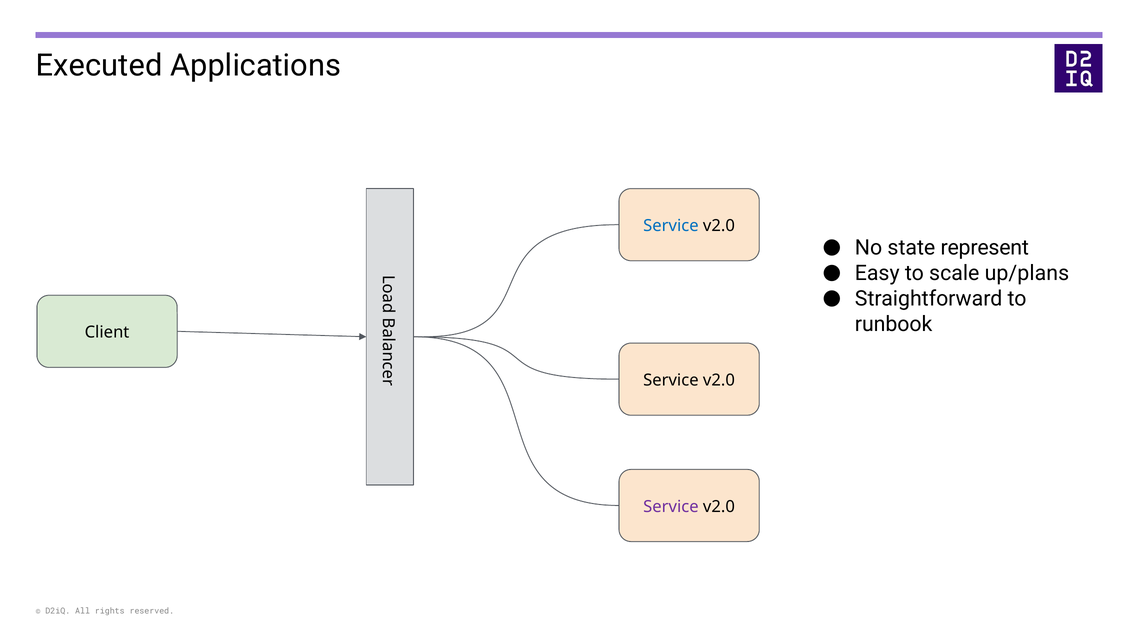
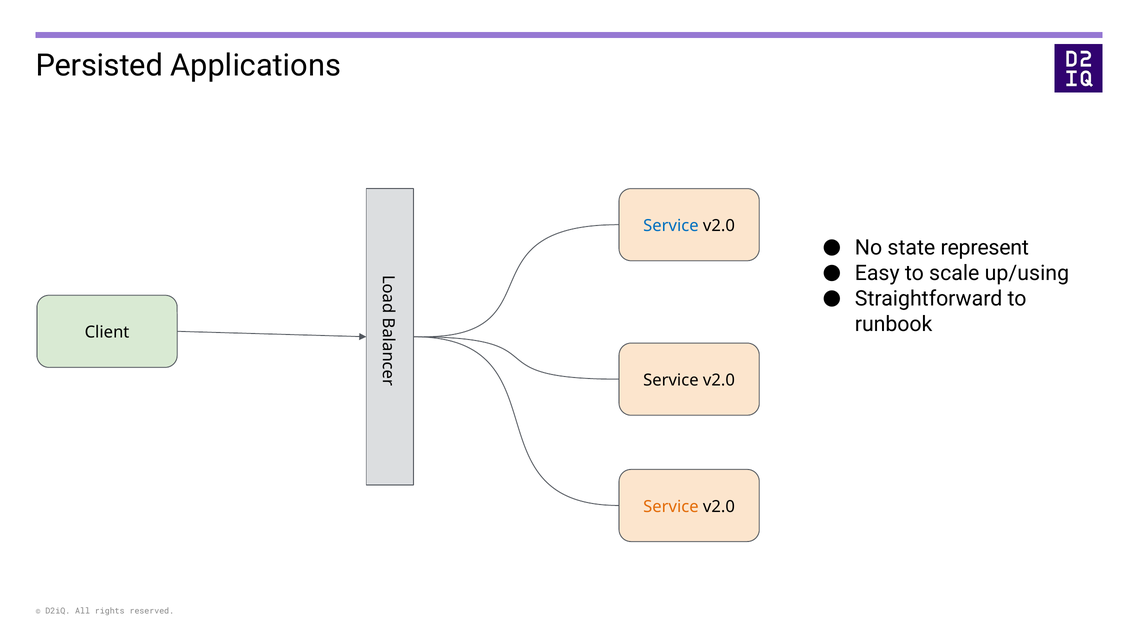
Executed: Executed -> Persisted
up/plans: up/plans -> up/using
Service at (671, 507) colour: purple -> orange
